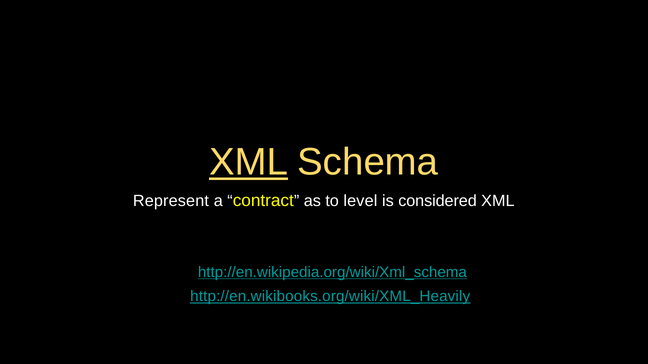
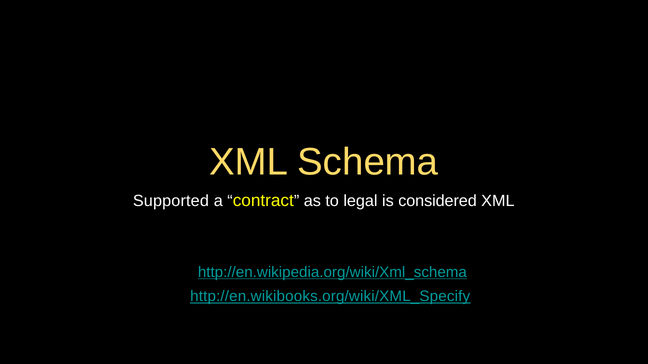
XML at (249, 162) underline: present -> none
Represent: Represent -> Supported
level: level -> legal
http://en.wikibooks.org/wiki/XML_Heavily: http://en.wikibooks.org/wiki/XML_Heavily -> http://en.wikibooks.org/wiki/XML_Specify
